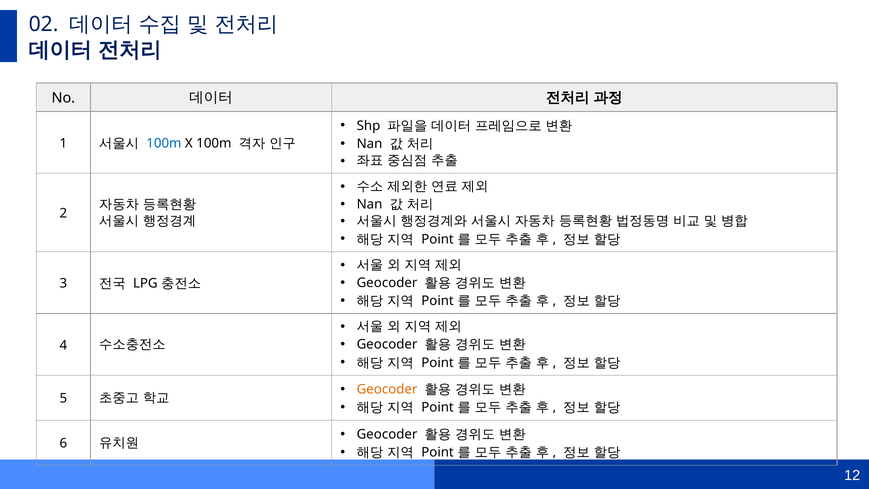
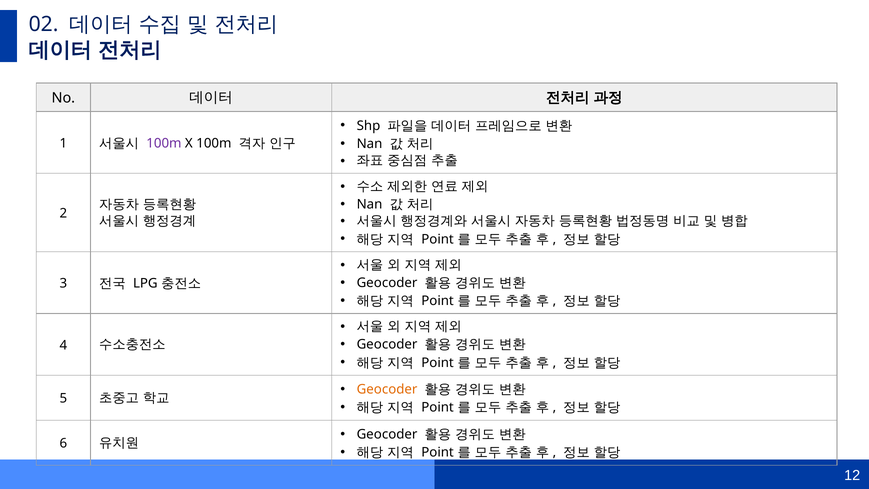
100m at (164, 143) colour: blue -> purple
